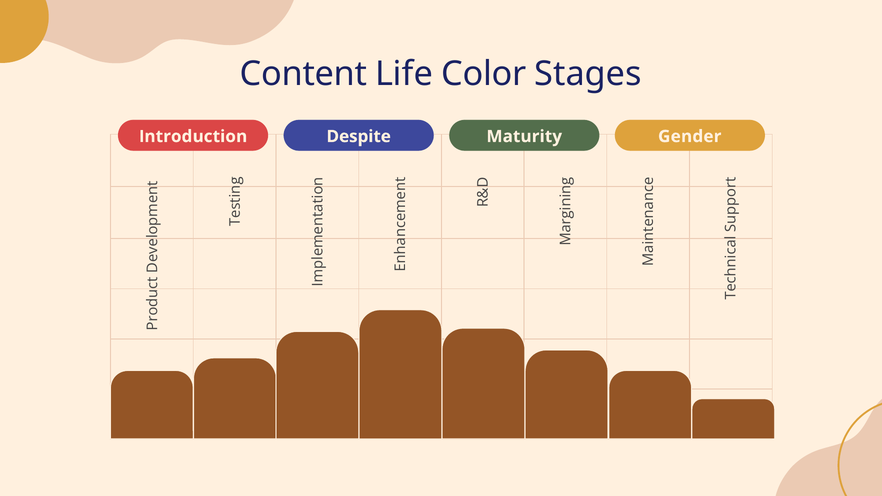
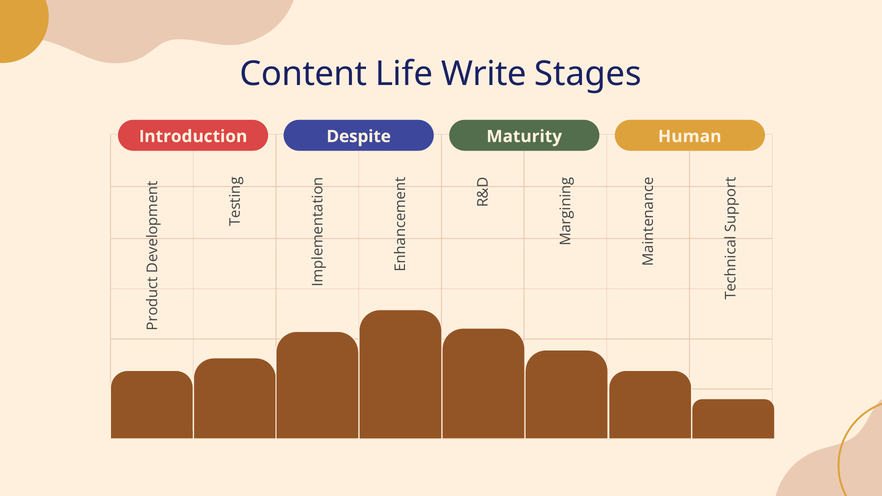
Color: Color -> Write
Gender: Gender -> Human
